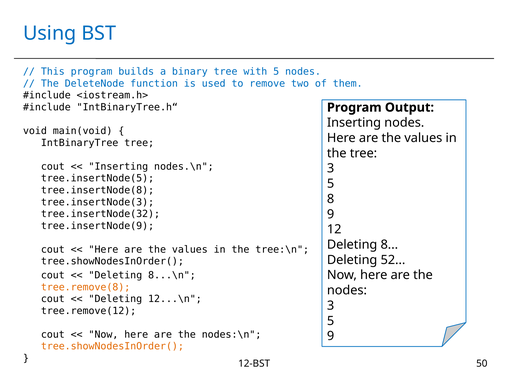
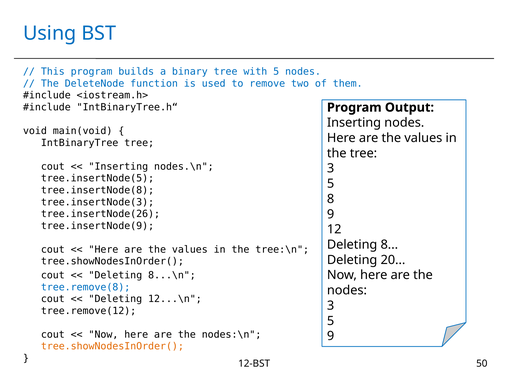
tree.insertNode(32: tree.insertNode(32 -> tree.insertNode(26
52: 52 -> 20
tree.remove(8 colour: orange -> blue
